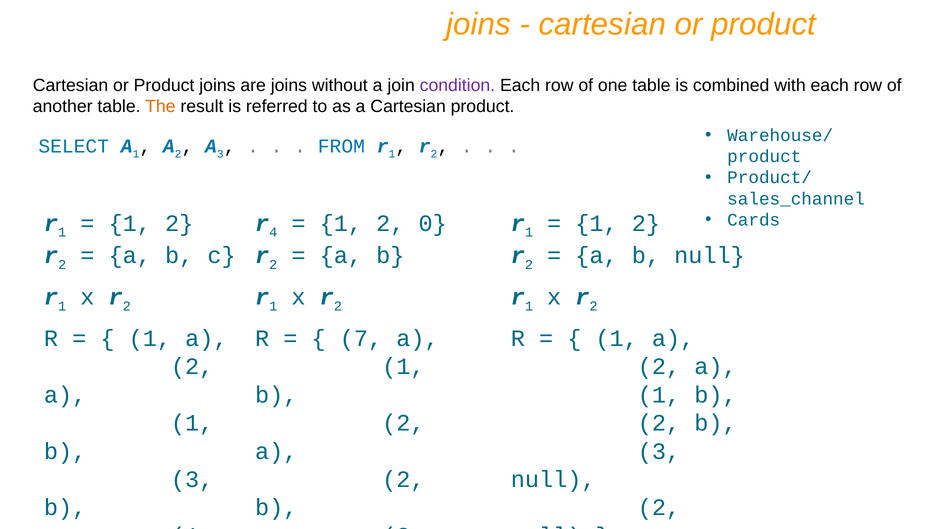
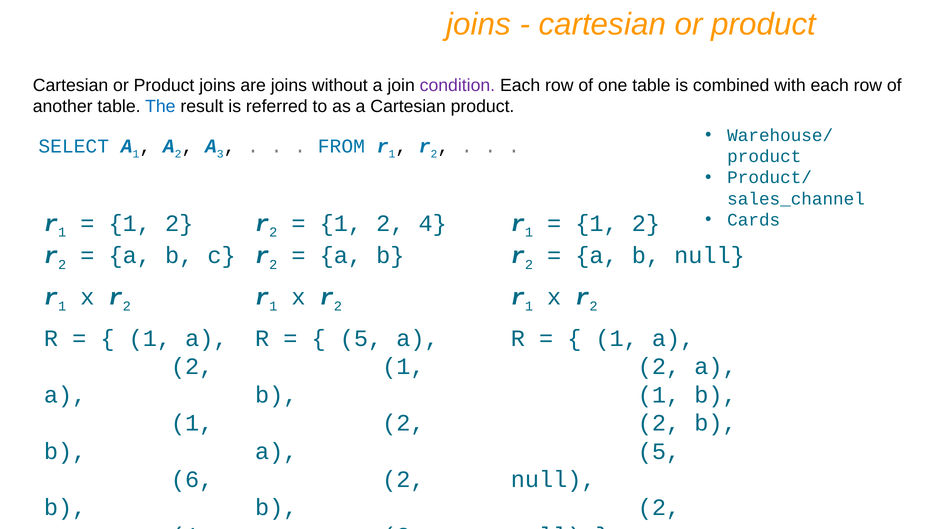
The colour: orange -> blue
4 at (273, 233): 4 -> 2
2 0: 0 -> 4
7 at (361, 339): 7 -> 5
3 at (659, 452): 3 -> 5
3 at (192, 480): 3 -> 6
